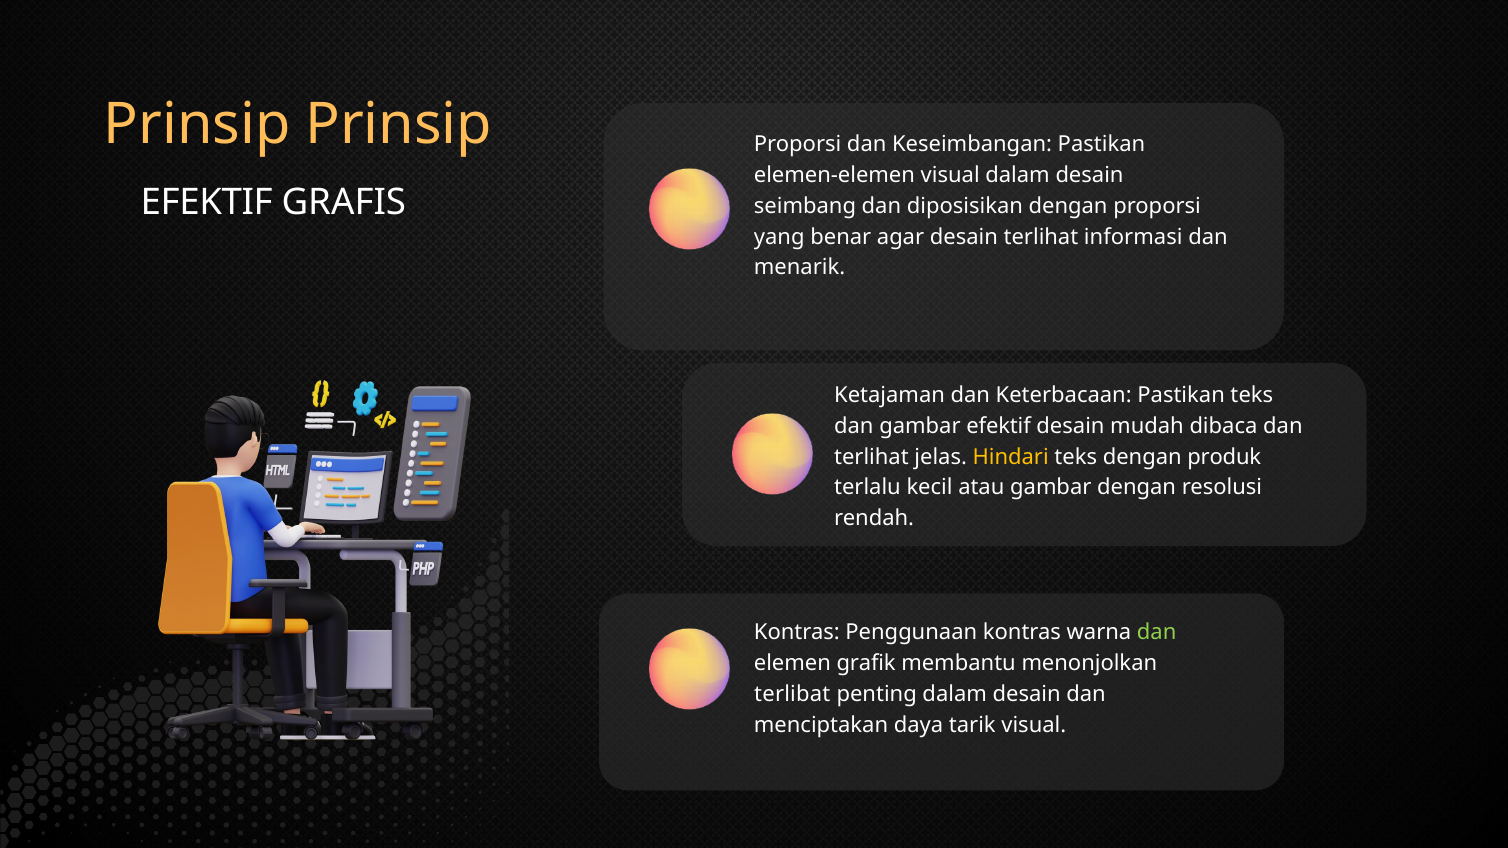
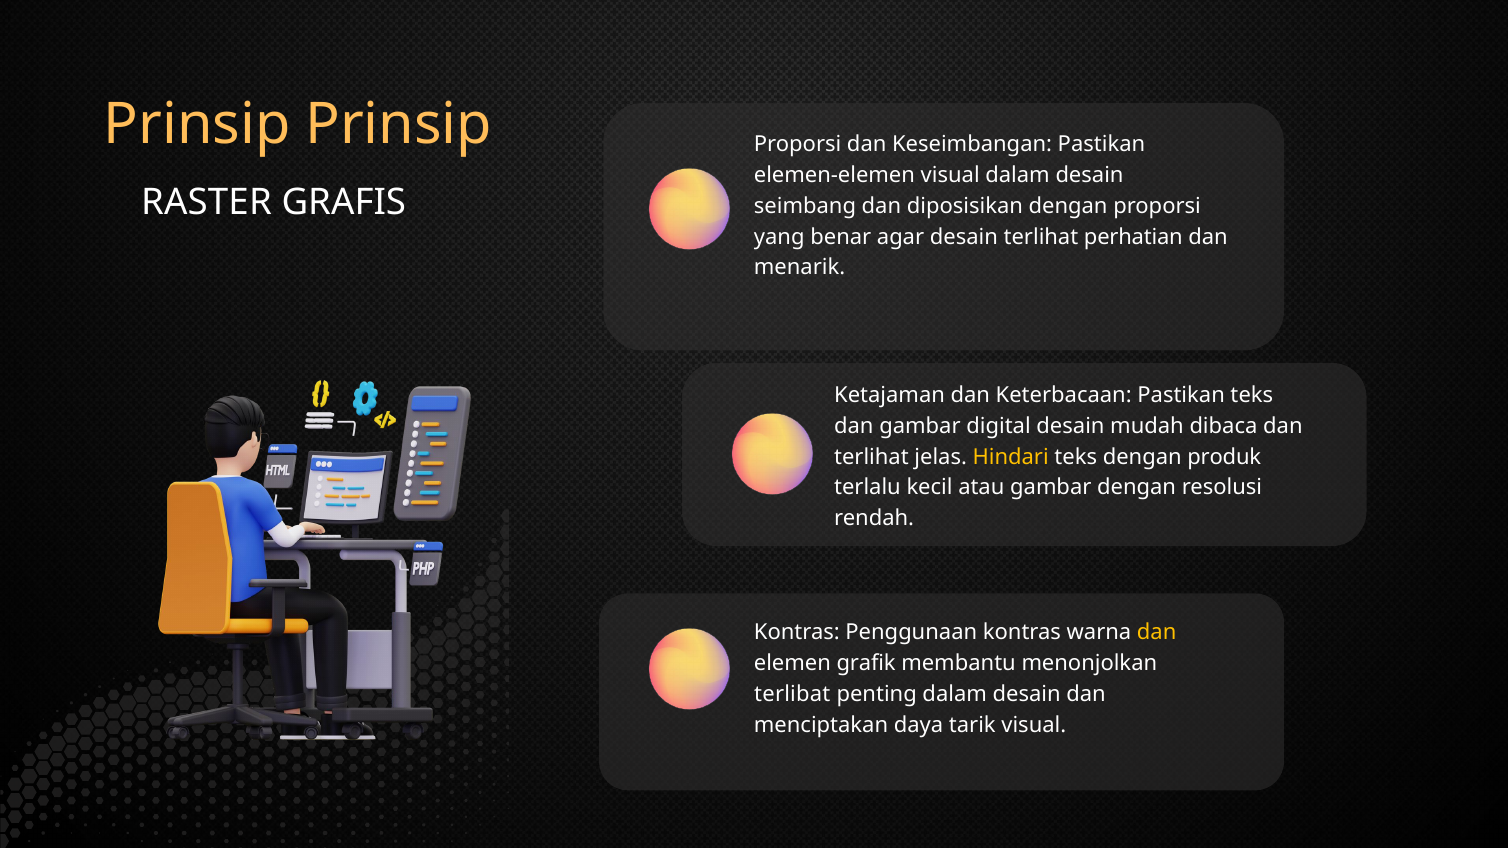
EFEKTIF at (207, 203): EFEKTIF -> RASTER
informasi: informasi -> perhatian
gambar efektif: efektif -> digital
dan at (1157, 633) colour: light green -> yellow
